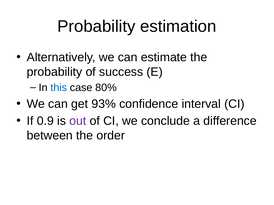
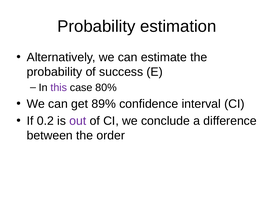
this colour: blue -> purple
93%: 93% -> 89%
0.9: 0.9 -> 0.2
